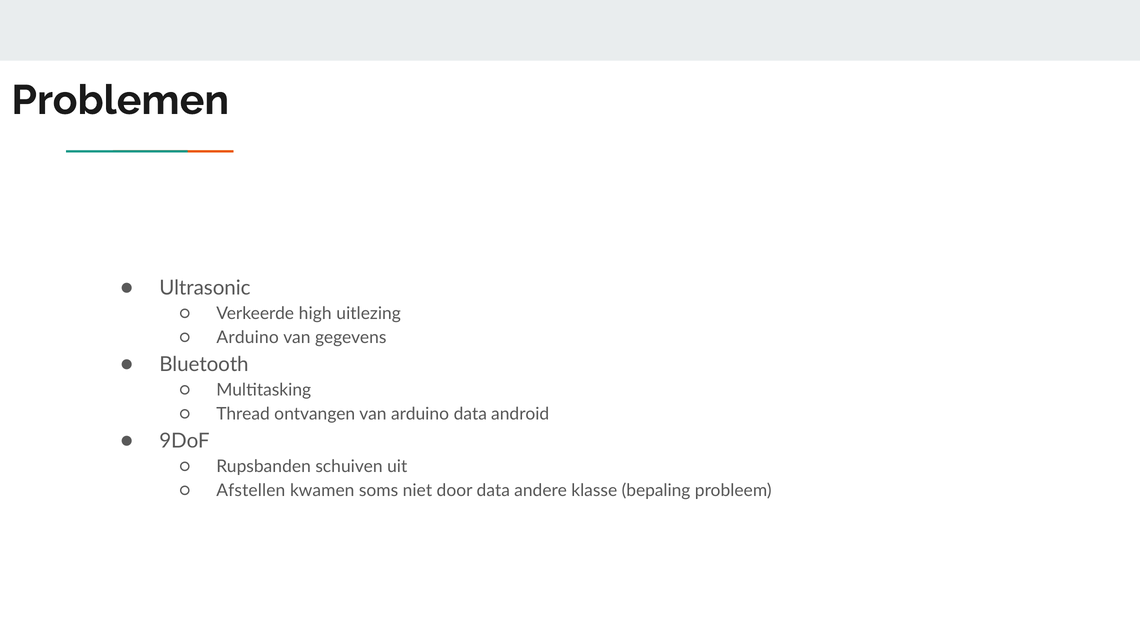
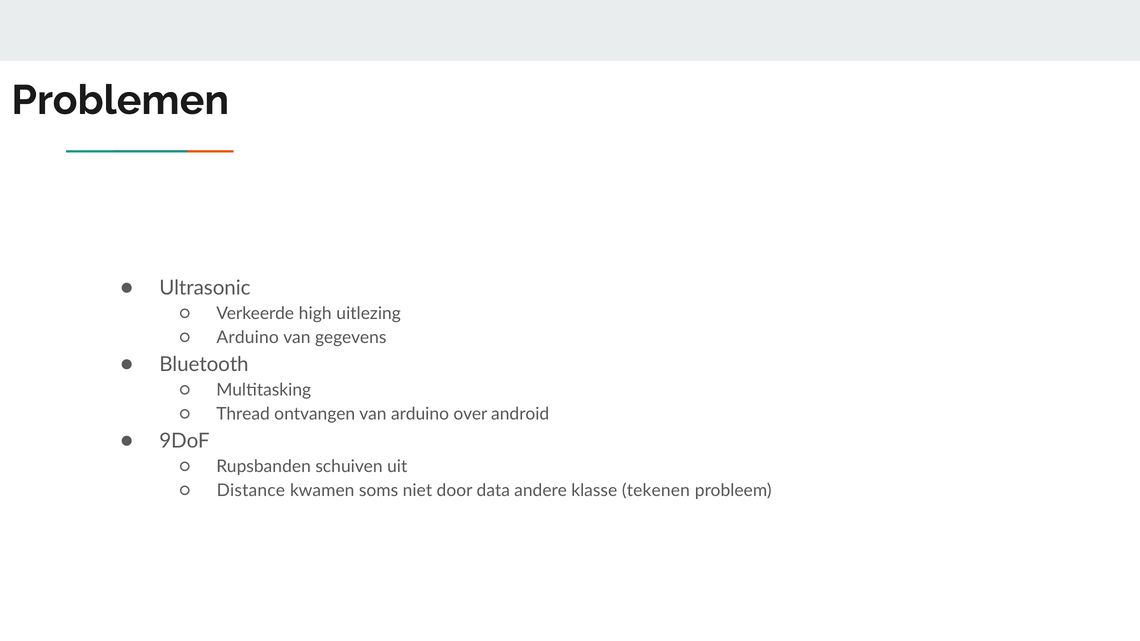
arduino data: data -> over
Afstellen: Afstellen -> Distance
bepaling: bepaling -> tekenen
